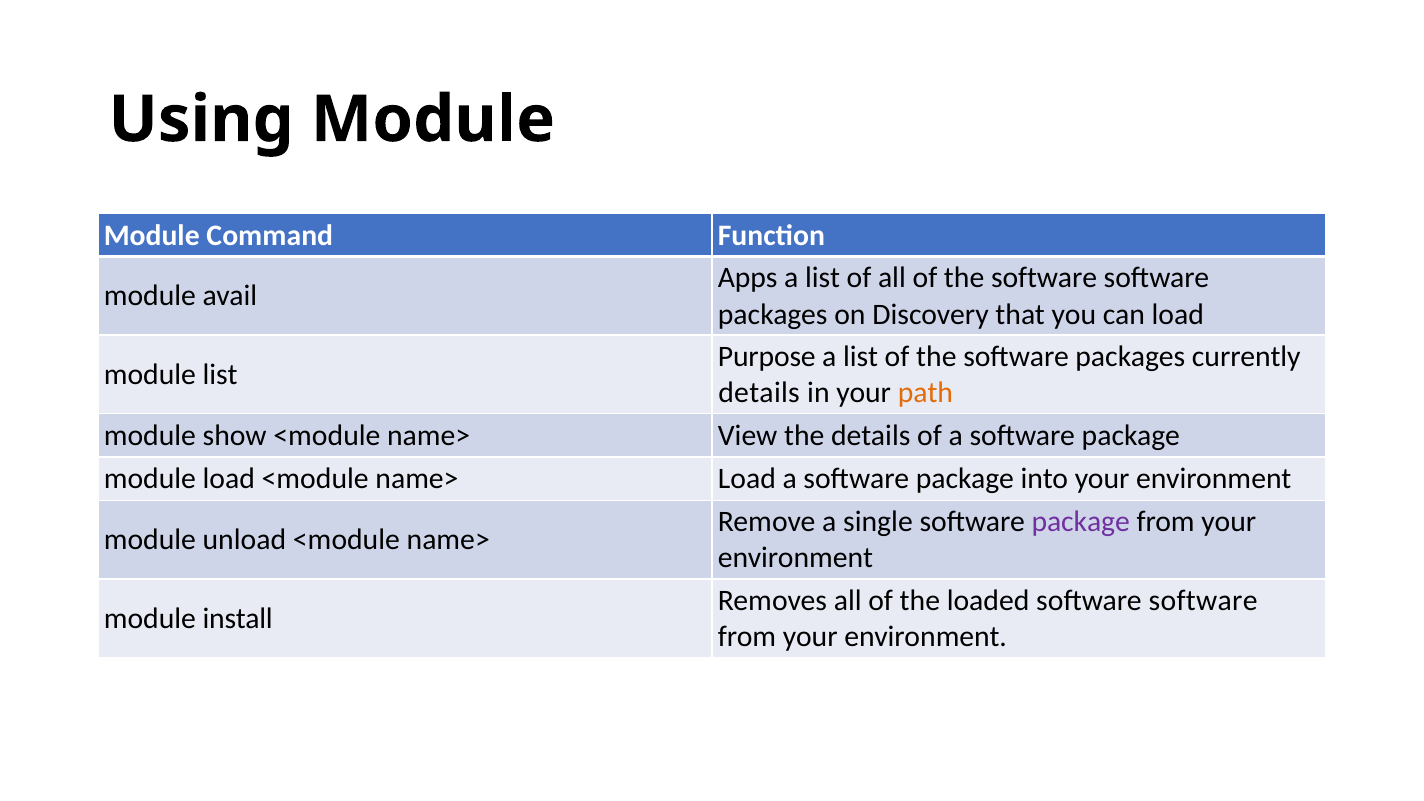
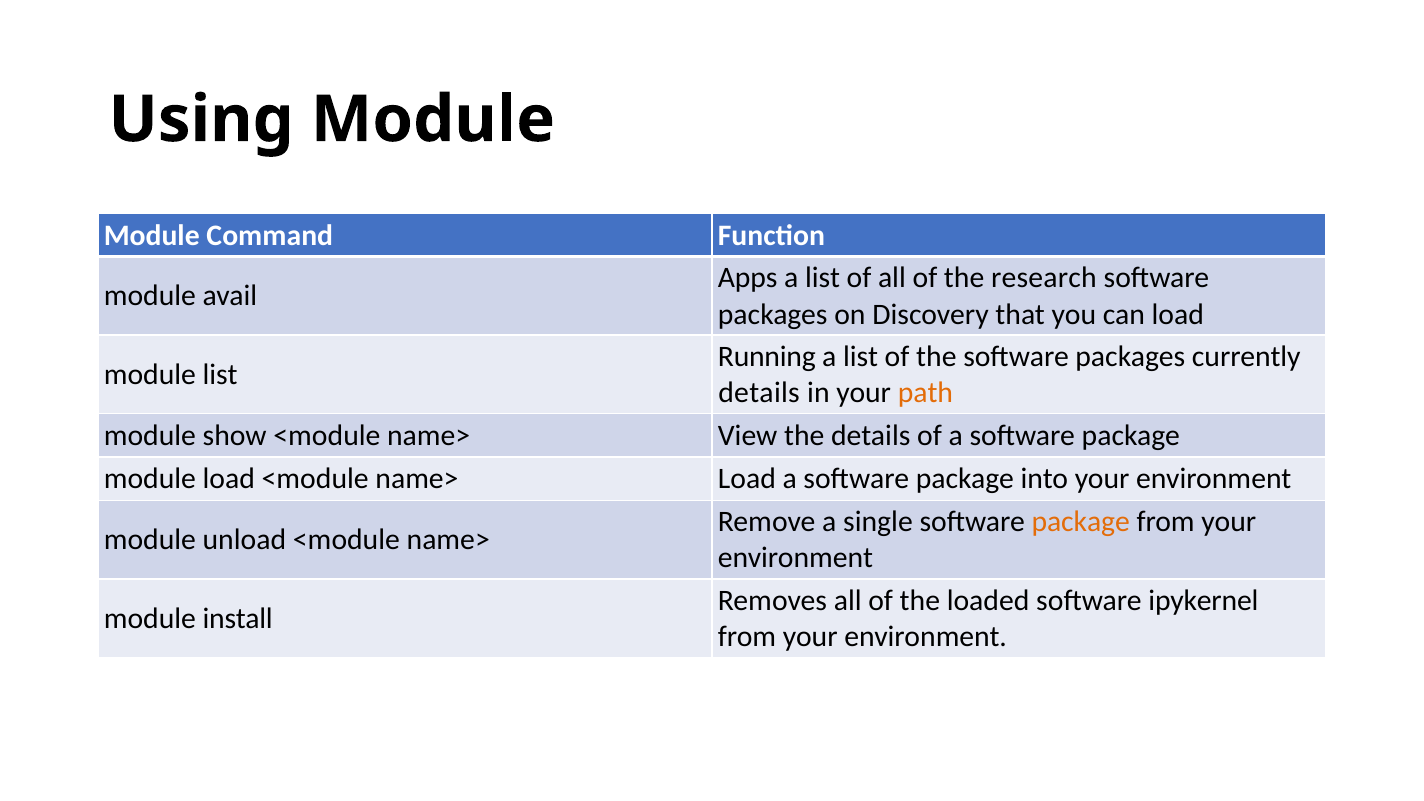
all of the software: software -> research
Purpose: Purpose -> Running
package at (1081, 522) colour: purple -> orange
loaded software software: software -> ipykernel
